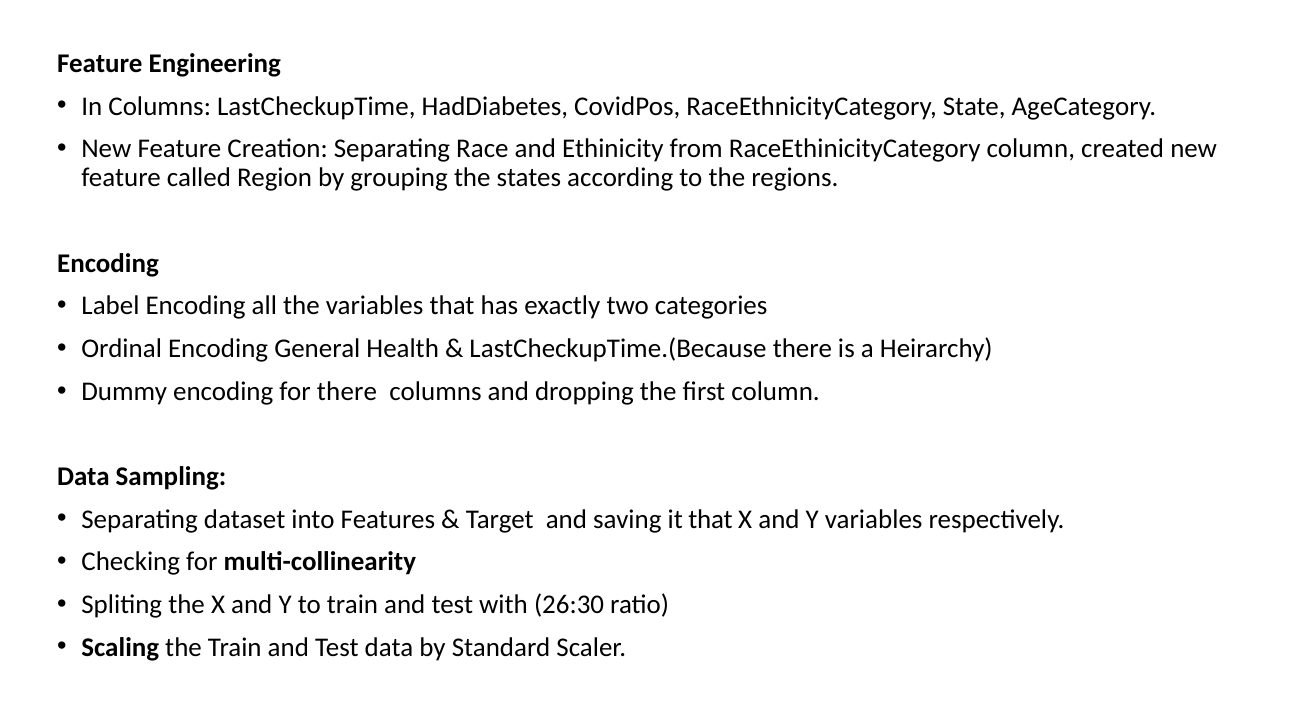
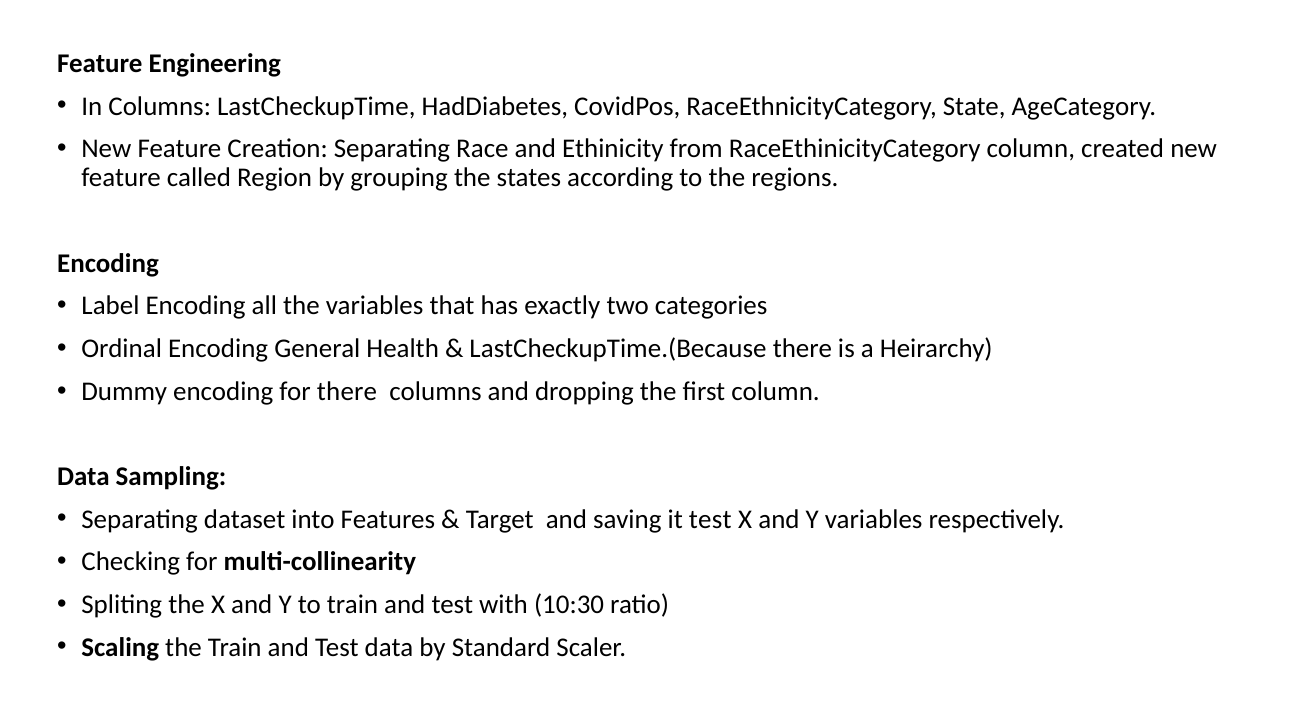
it that: that -> test
26:30: 26:30 -> 10:30
